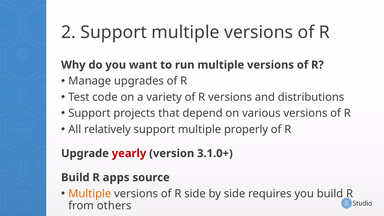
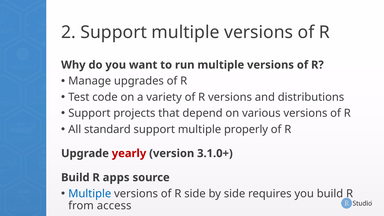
relatively: relatively -> standard
Multiple at (90, 194) colour: orange -> blue
others: others -> access
